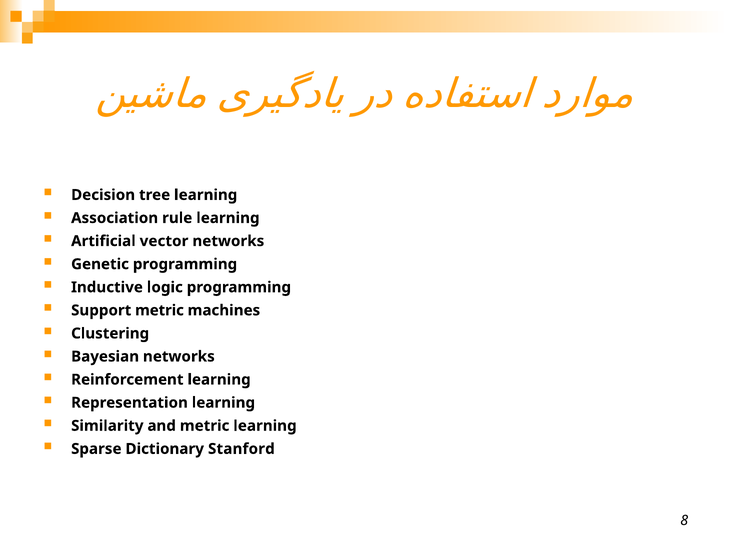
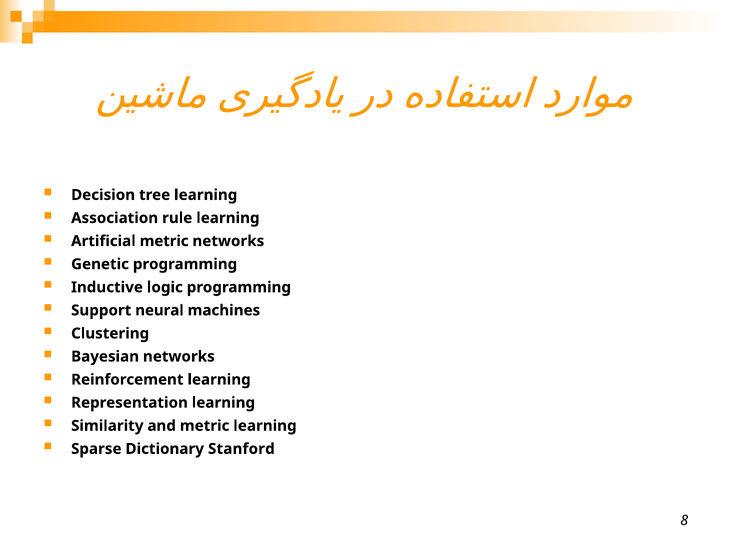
Artificial vector: vector -> metric
Support metric: metric -> neural
